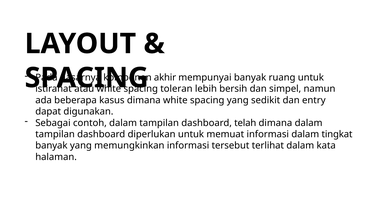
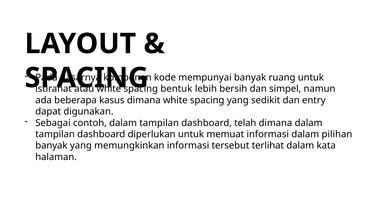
akhir: akhir -> kode
toleran: toleran -> bentuk
tingkat: tingkat -> pilihan
